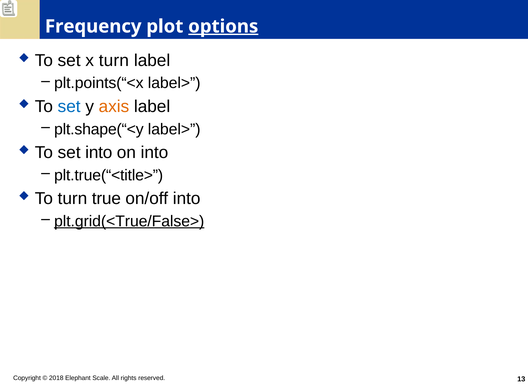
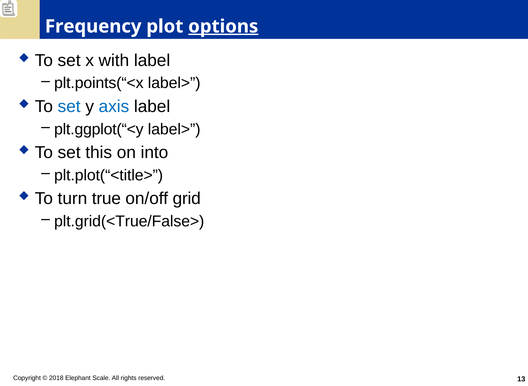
x turn: turn -> with
axis colour: orange -> blue
plt.shape(“<y: plt.shape(“<y -> plt.ggplot(“<y
set into: into -> this
plt.true(“<title>: plt.true(“<title> -> plt.plot(“<title>
on/off into: into -> grid
plt.grid(<True/False> underline: present -> none
